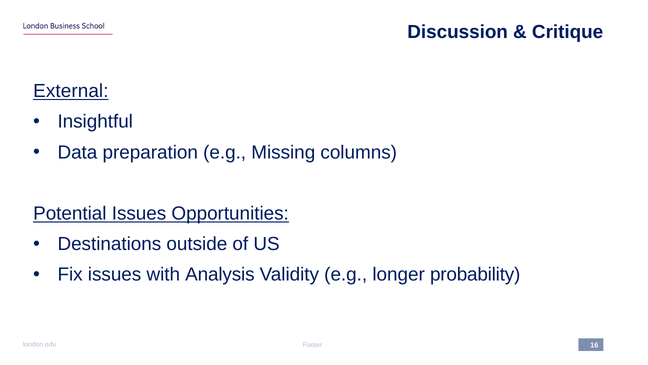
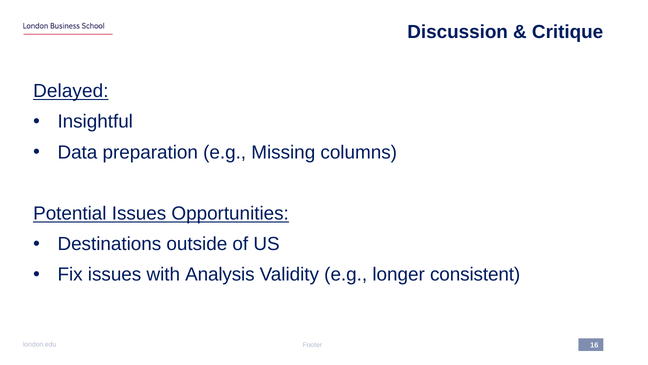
External: External -> Delayed
probability: probability -> consistent
